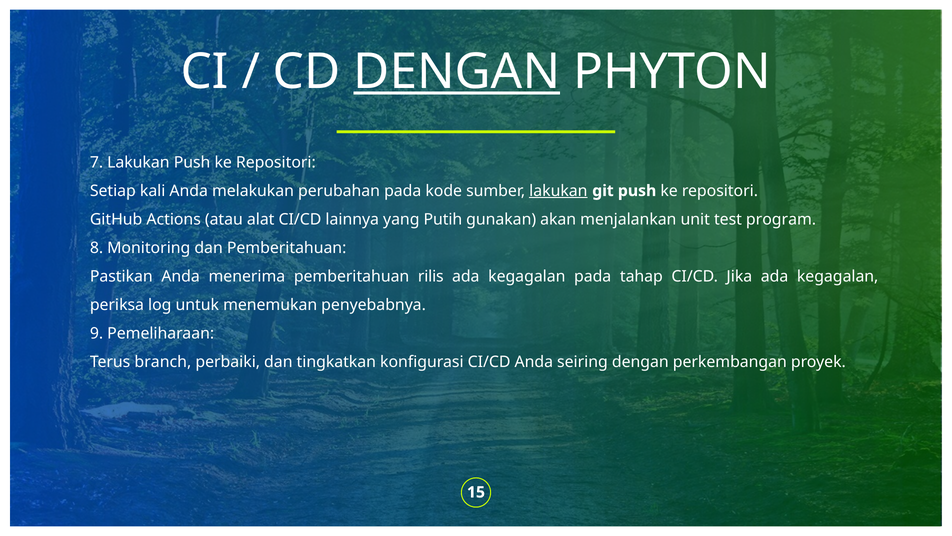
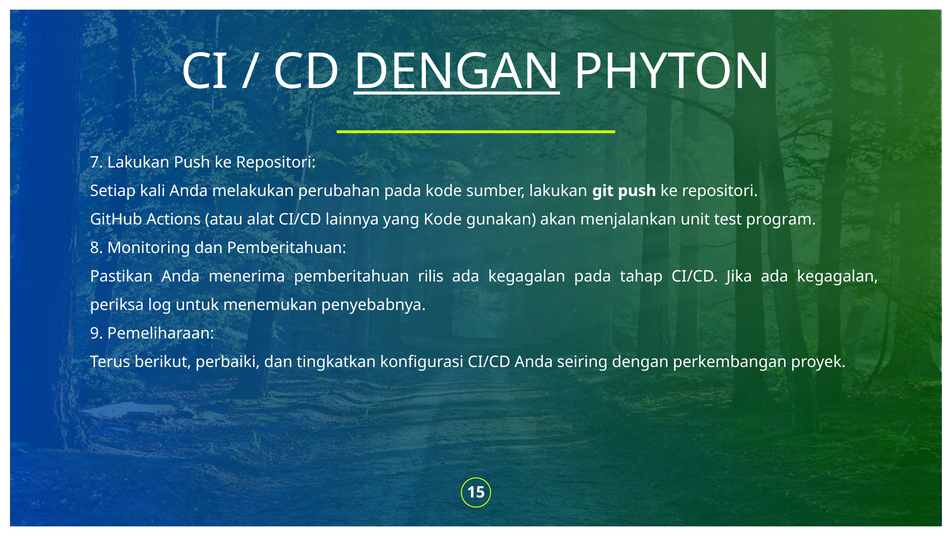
lakukan at (558, 191) underline: present -> none
yang Putih: Putih -> Kode
branch: branch -> berikut
